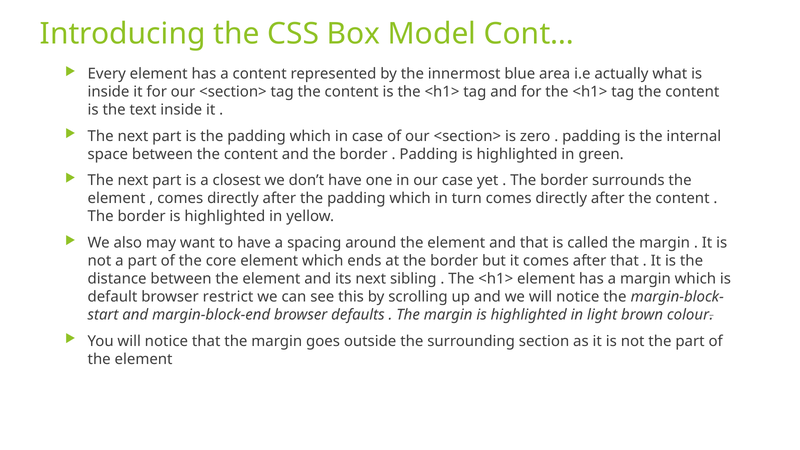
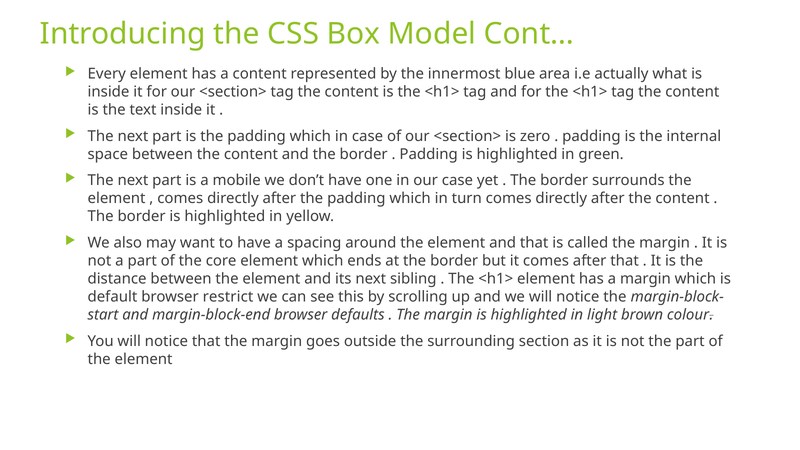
closest: closest -> mobile
